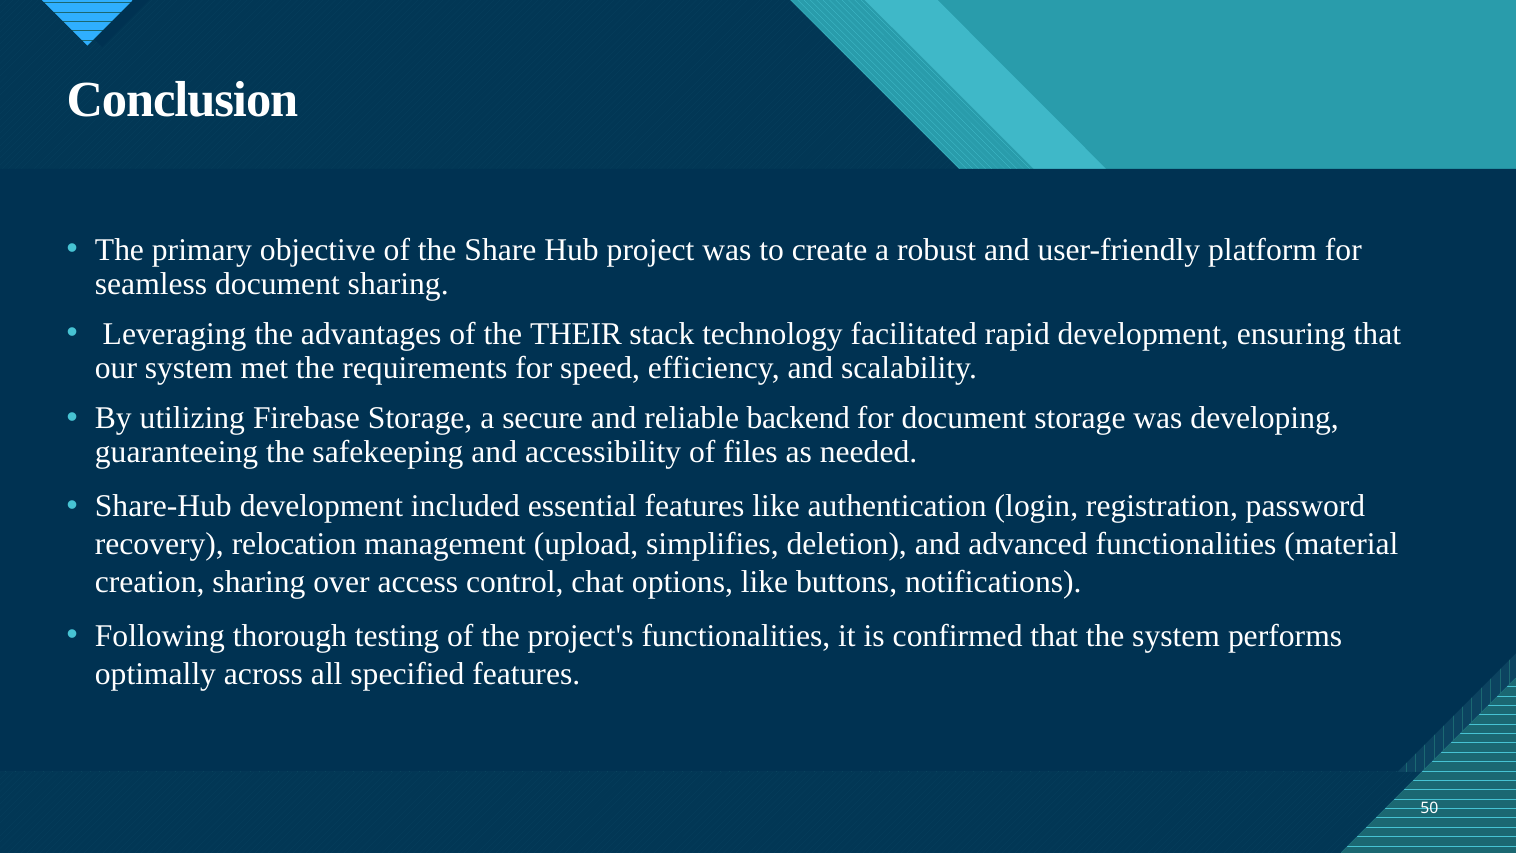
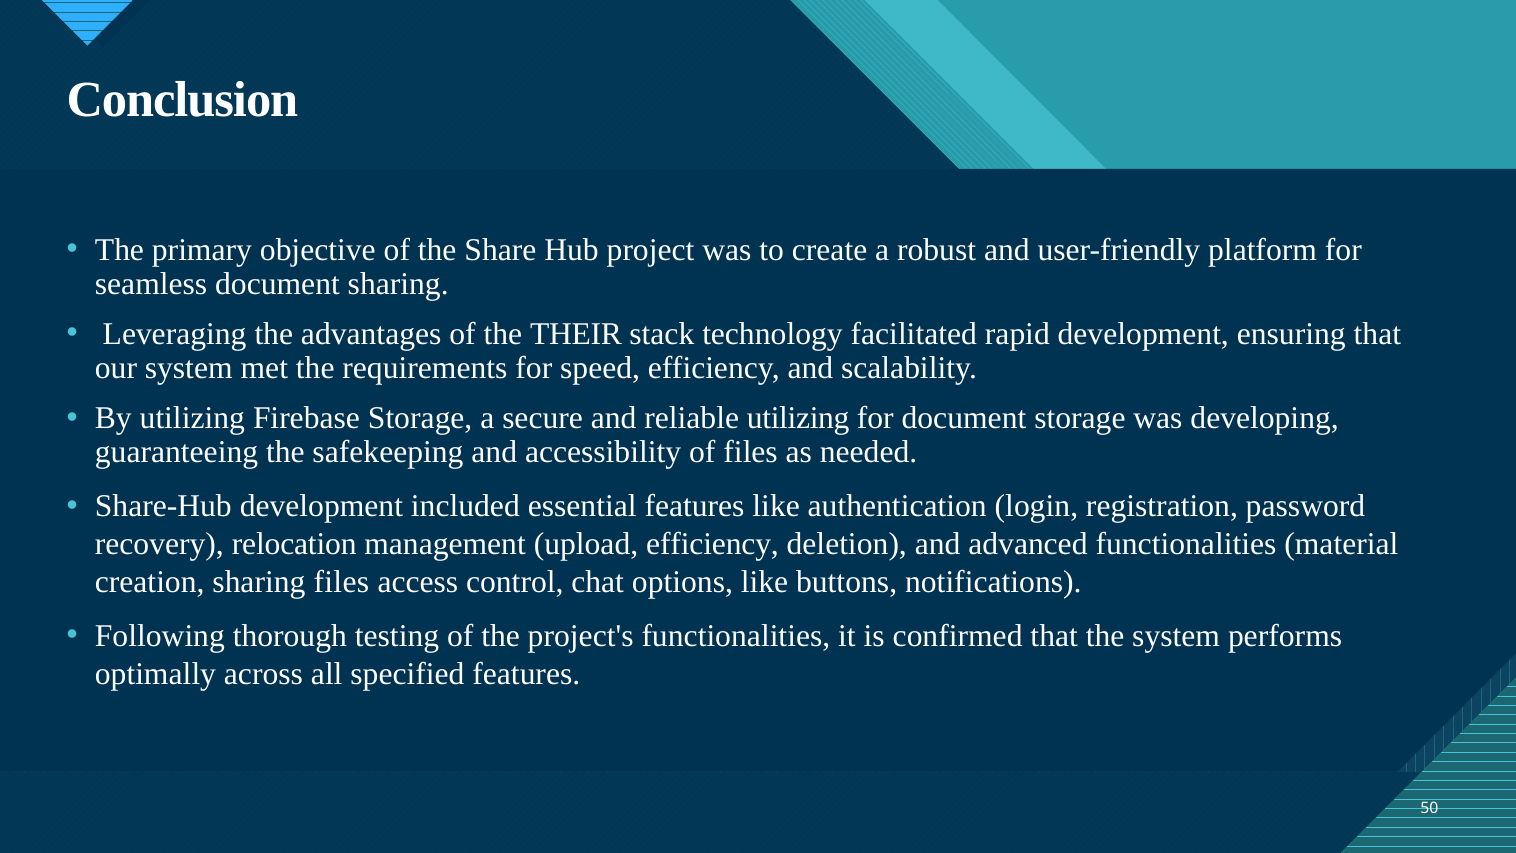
reliable backend: backend -> utilizing
upload simplifies: simplifies -> efficiency
sharing over: over -> files
